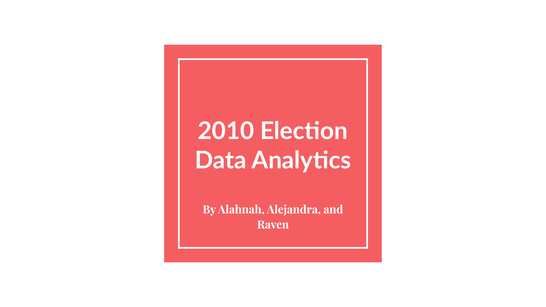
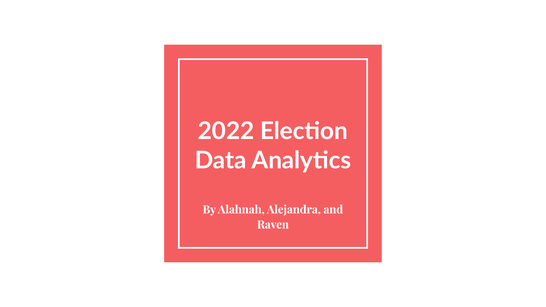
2010: 2010 -> 2022
